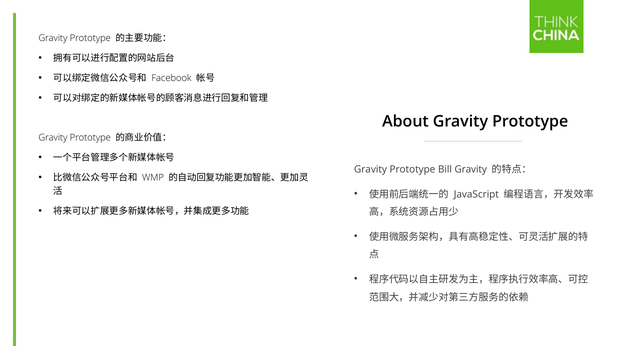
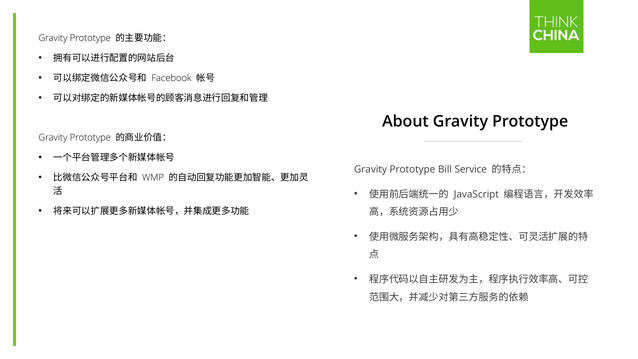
Bill Gravity: Gravity -> Service
